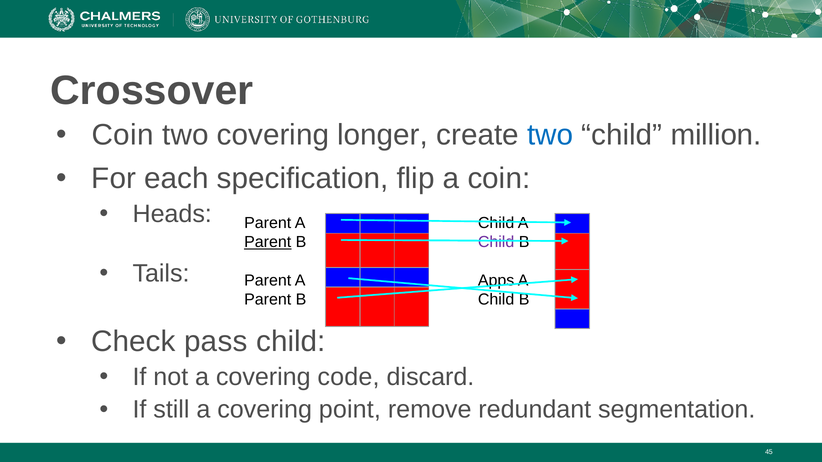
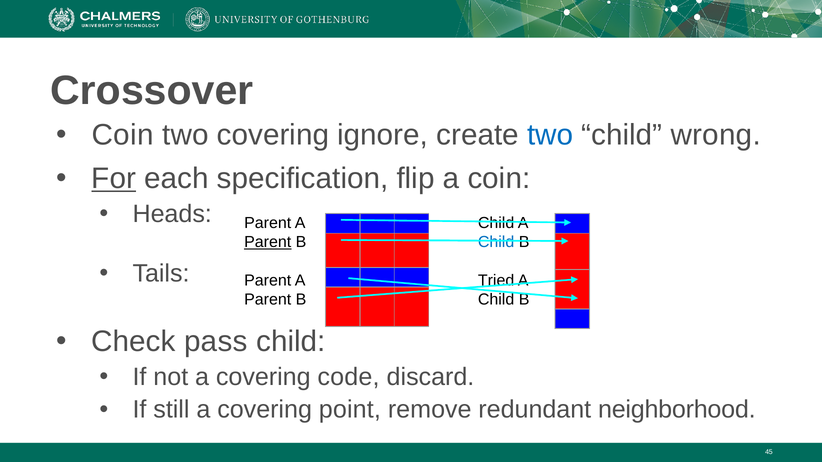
longer: longer -> ignore
million: million -> wrong
For underline: none -> present
Child at (496, 242) colour: purple -> blue
Apps: Apps -> Tried
segmentation: segmentation -> neighborhood
